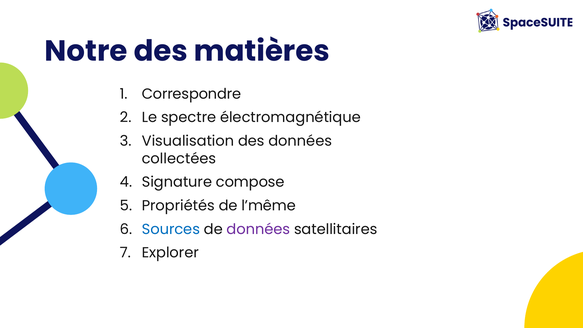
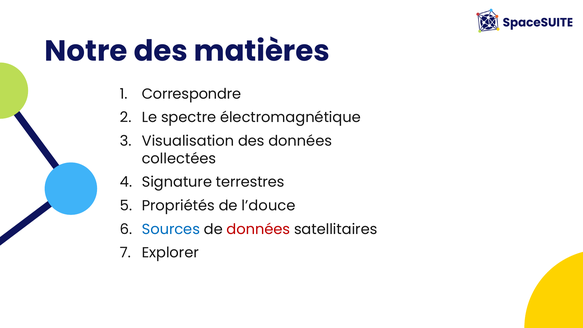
compose: compose -> terrestres
l’même: l’même -> l’douce
données at (258, 229) colour: purple -> red
